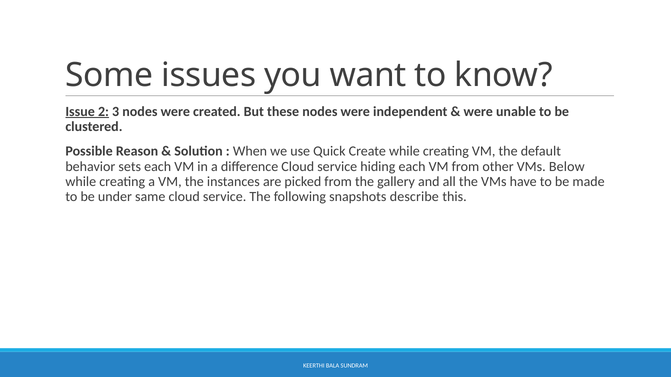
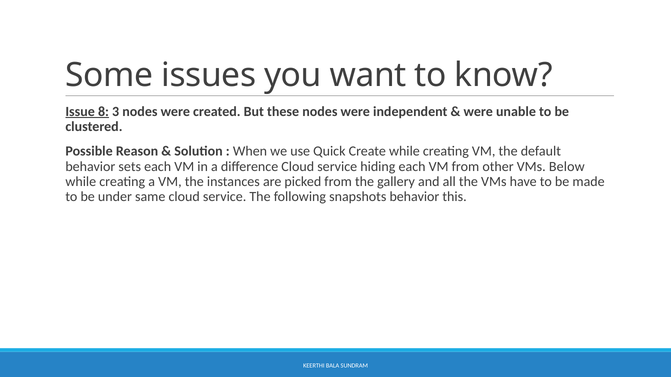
2: 2 -> 8
snapshots describe: describe -> behavior
